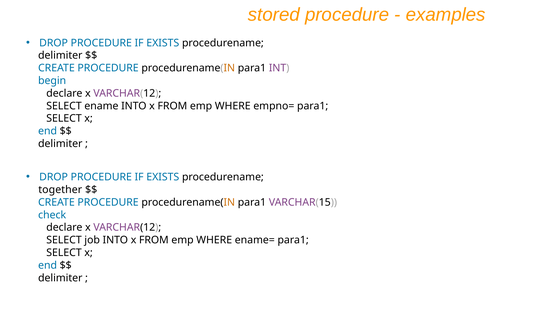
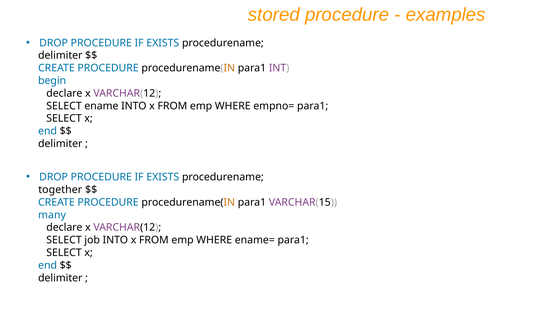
check: check -> many
